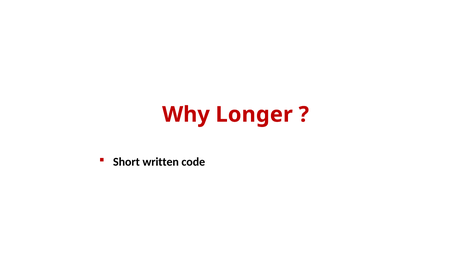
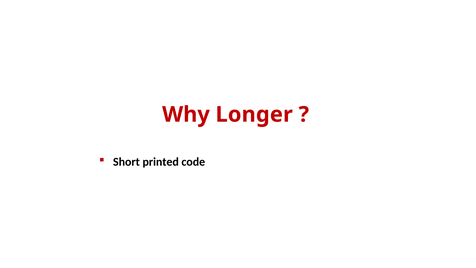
written: written -> printed
